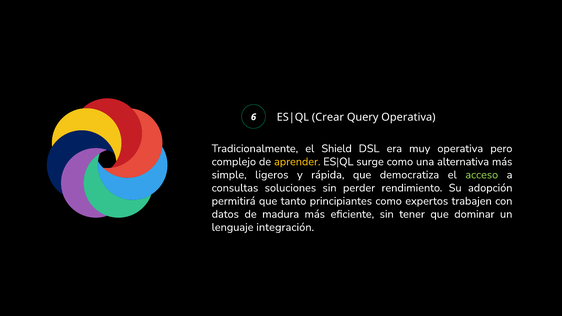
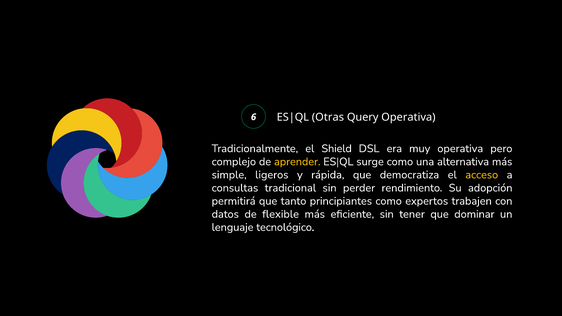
Crear: Crear -> Otras
acceso colour: light green -> yellow
soluciones: soluciones -> tradicional
madura: madura -> flexible
integración: integración -> tecnológico
